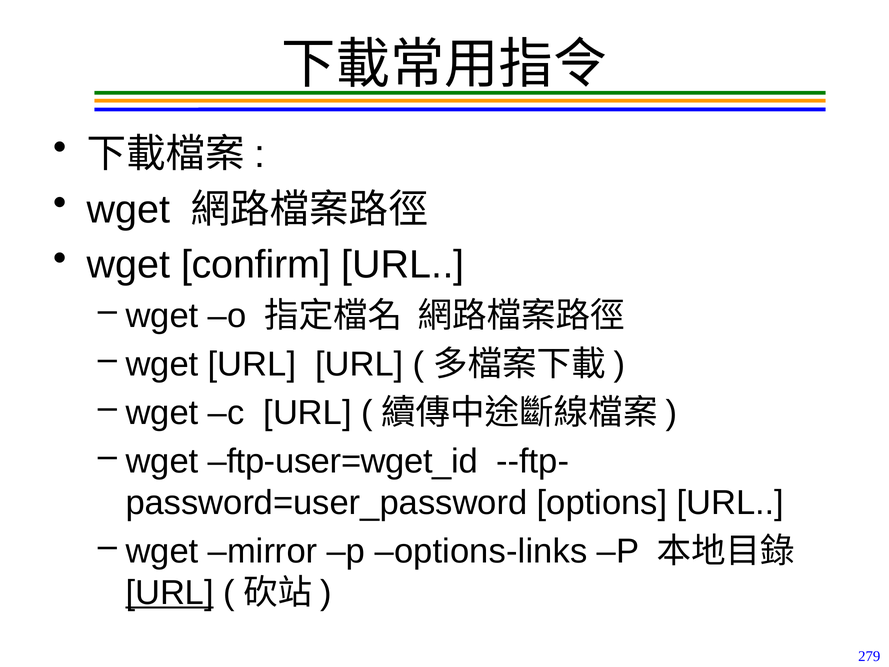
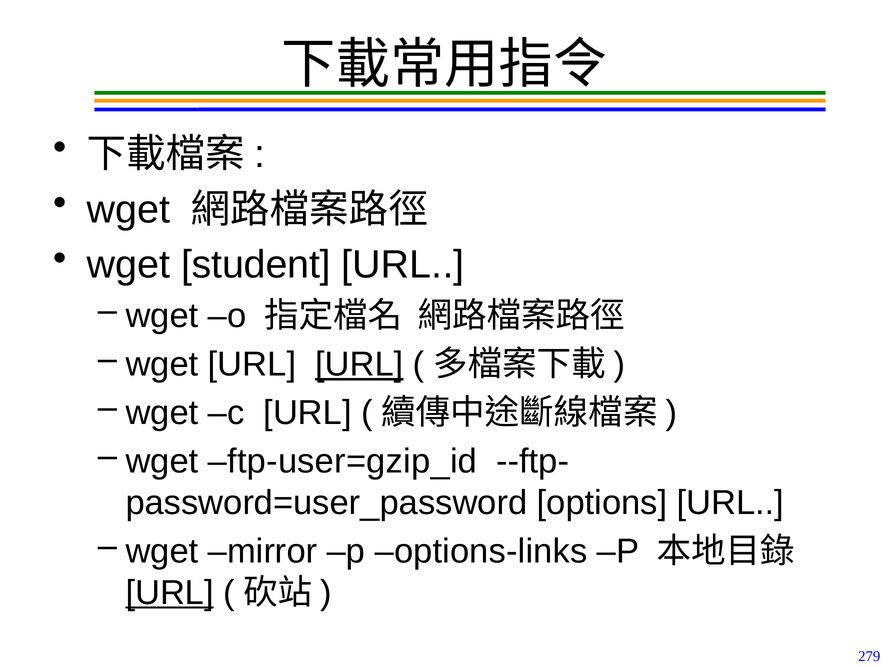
confirm: confirm -> student
URL at (359, 364) underline: none -> present
ftp-user=wget_id: ftp-user=wget_id -> ftp-user=gzip_id
